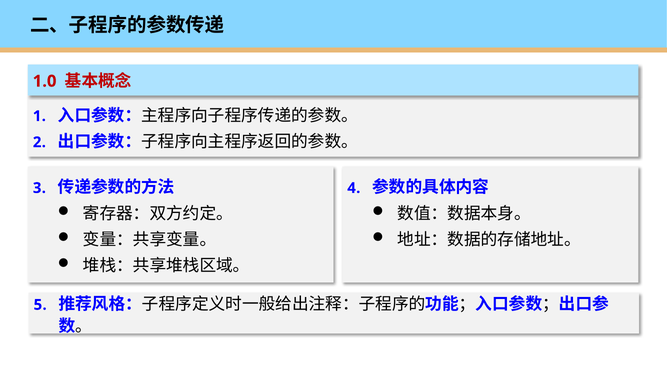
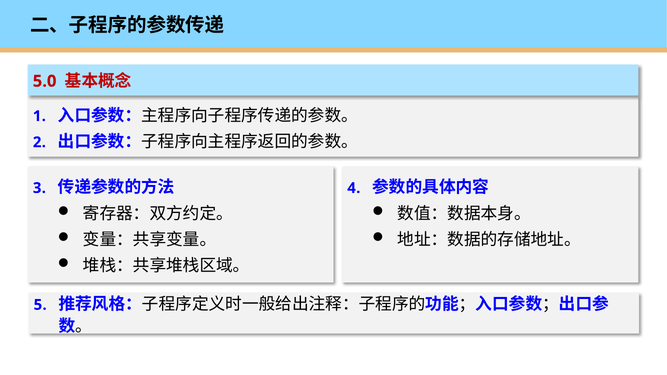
1.0: 1.0 -> 5.0
